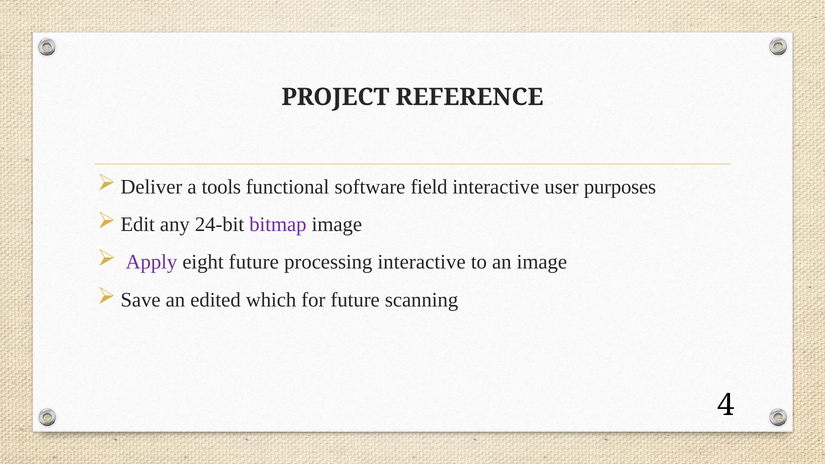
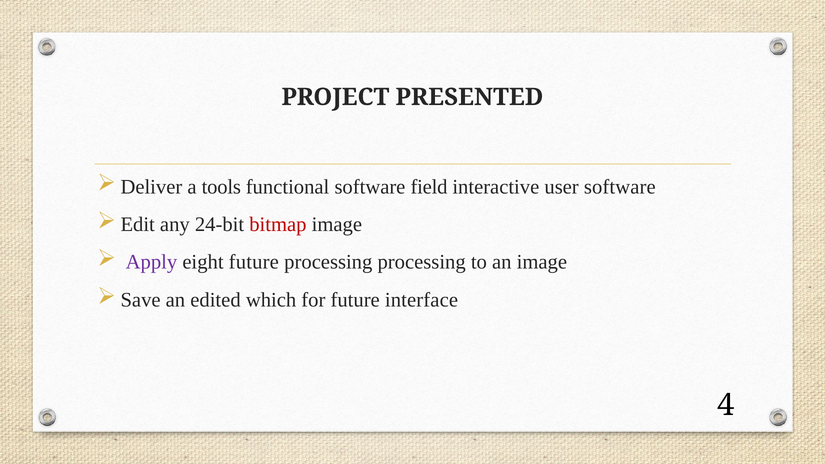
REFERENCE: REFERENCE -> PRESENTED
user purposes: purposes -> software
bitmap colour: purple -> red
processing interactive: interactive -> processing
scanning: scanning -> interface
